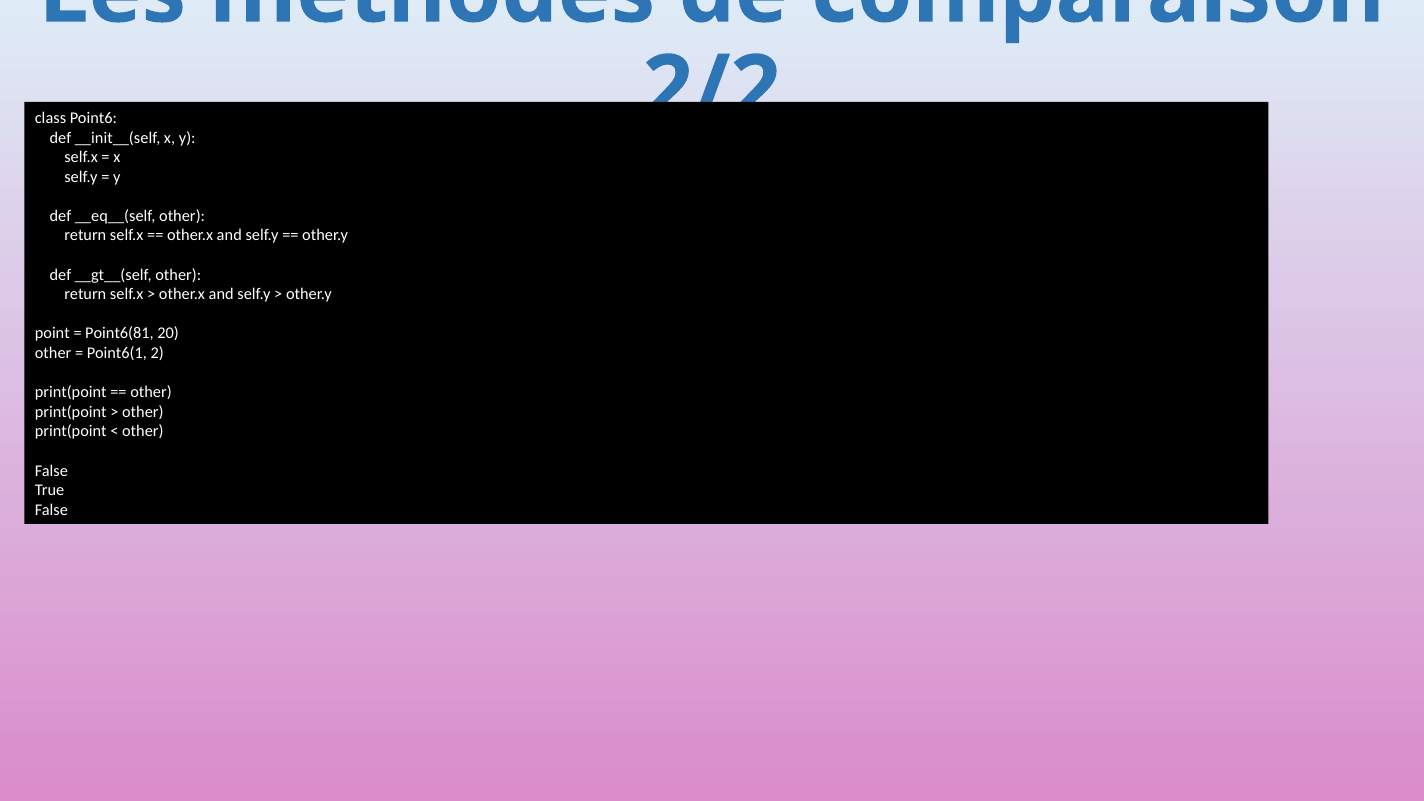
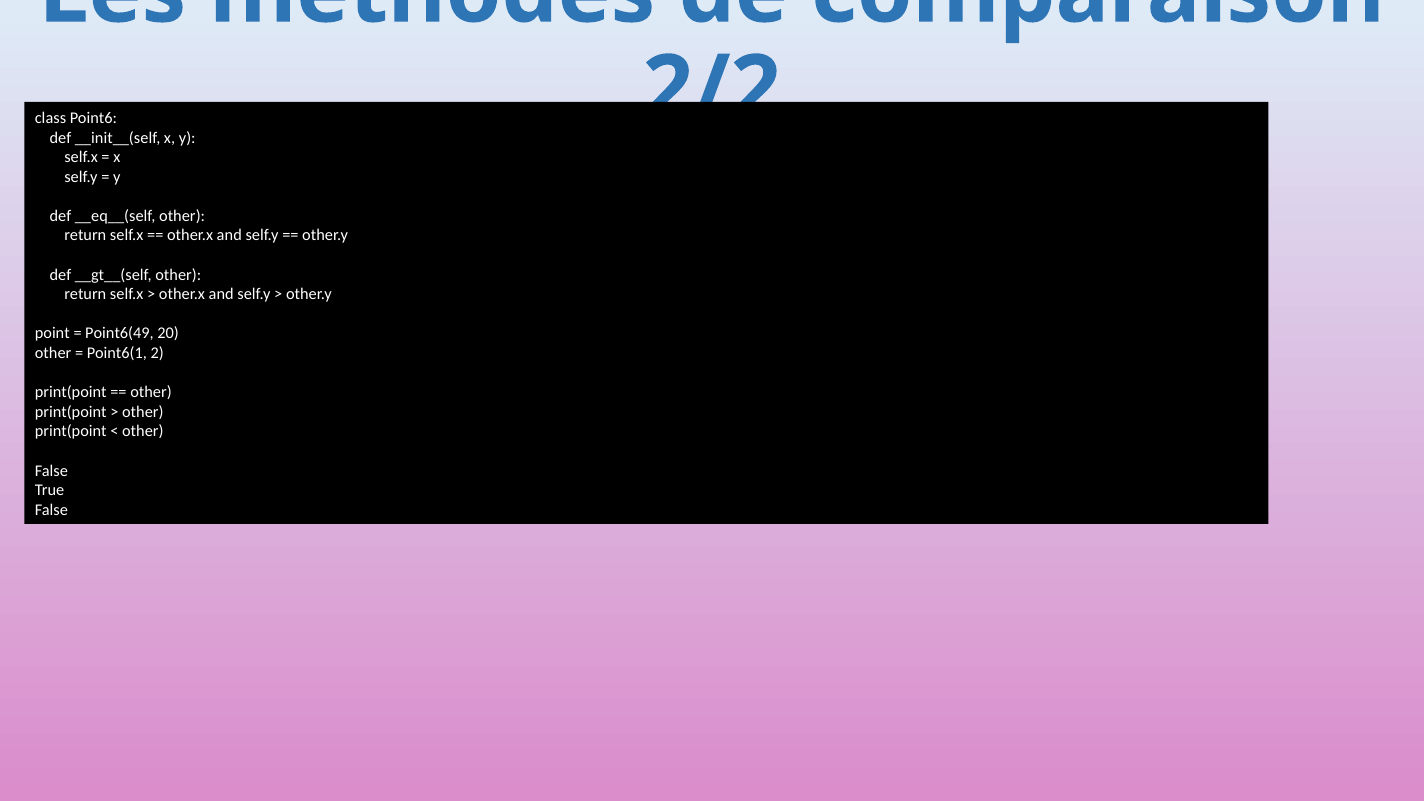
Point6(81: Point6(81 -> Point6(49
